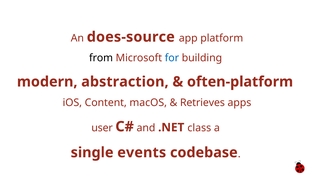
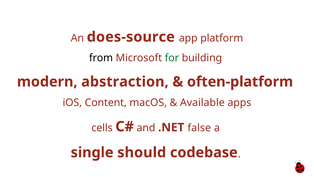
for colour: blue -> green
Retrieves: Retrieves -> Available
user: user -> cells
class: class -> false
events: events -> should
